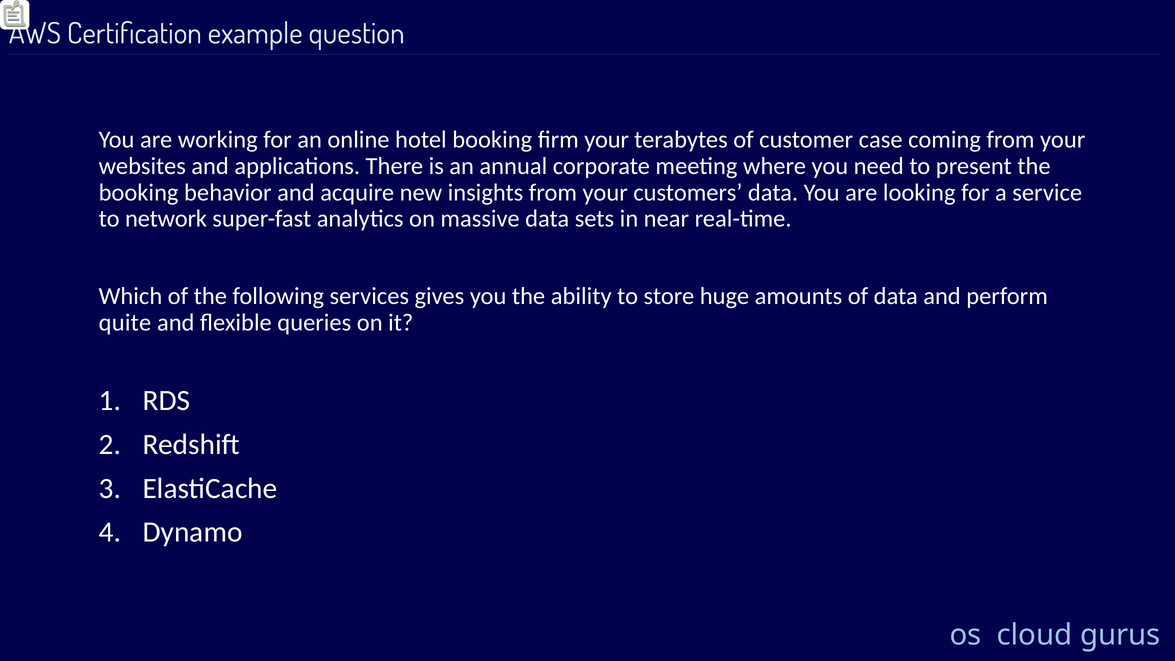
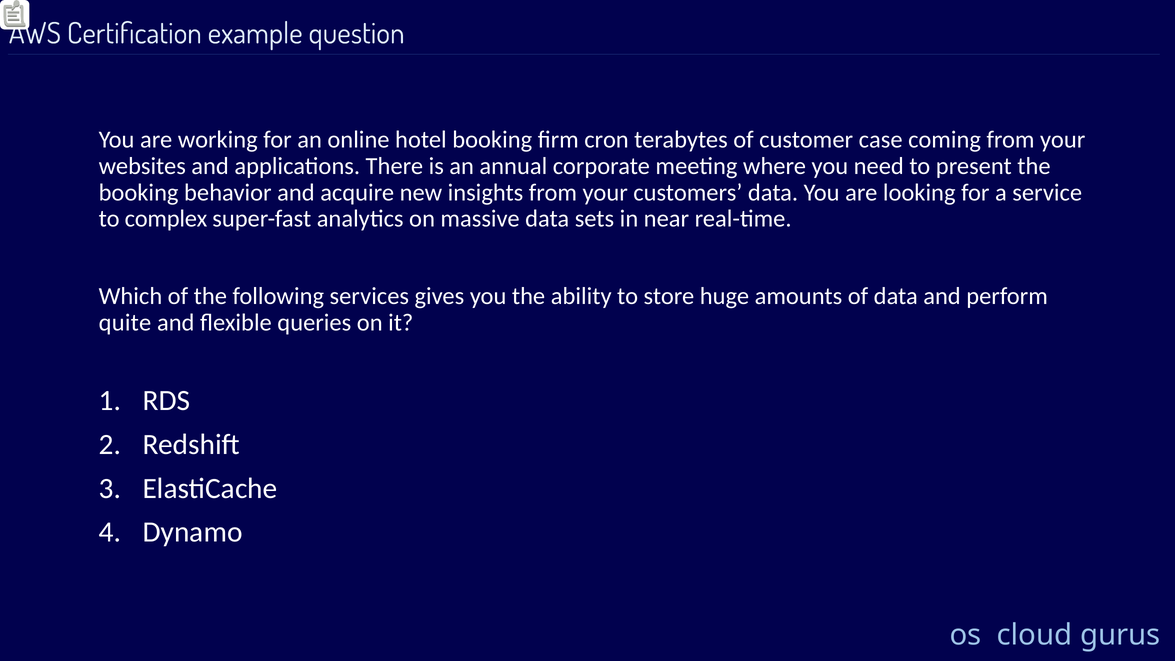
firm your: your -> cron
network: network -> complex
